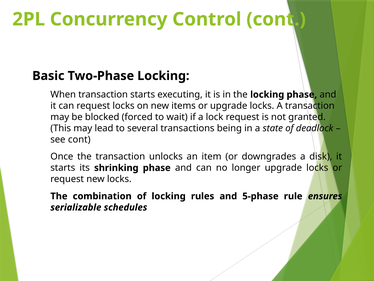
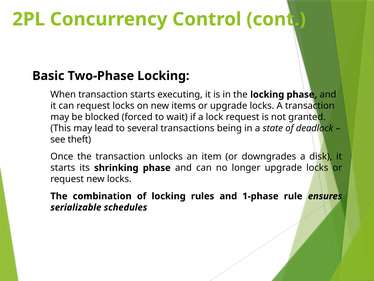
see cont: cont -> theft
5-phase: 5-phase -> 1-phase
